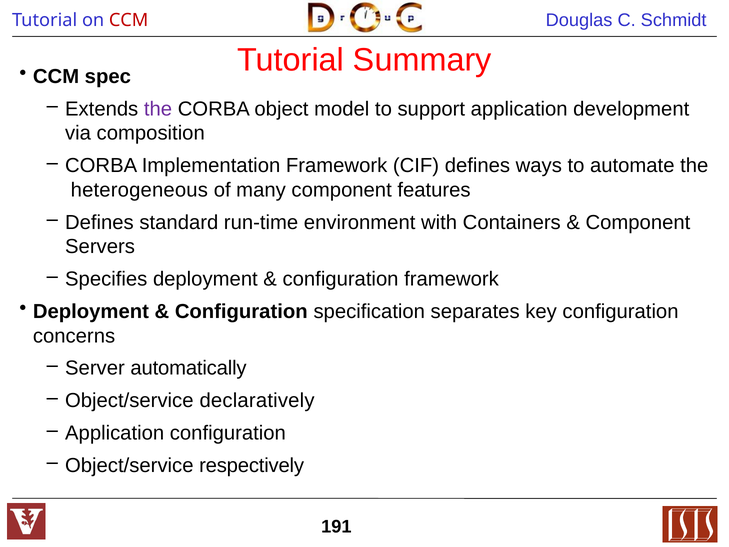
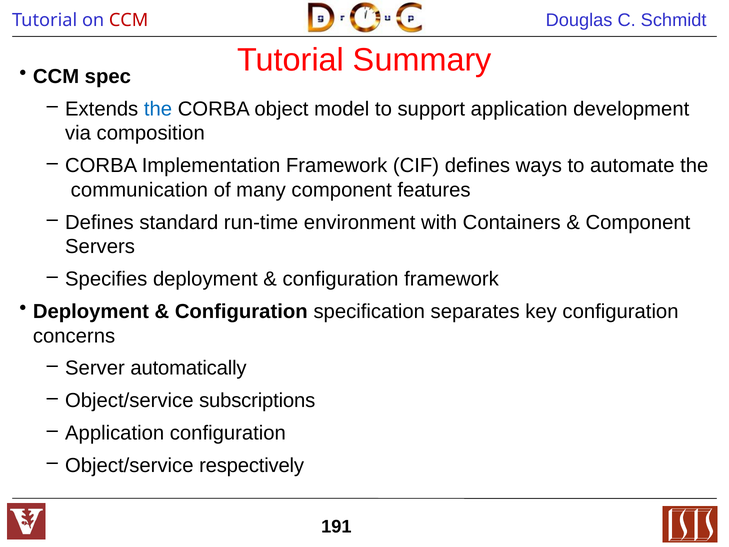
the at (158, 109) colour: purple -> blue
heterogeneous: heterogeneous -> communication
declaratively: declaratively -> subscriptions
